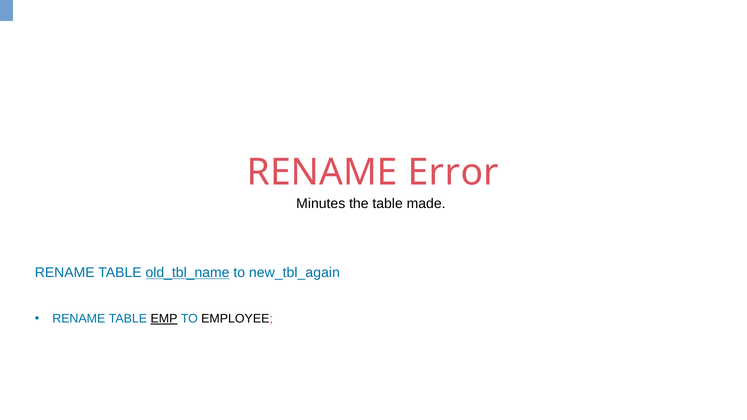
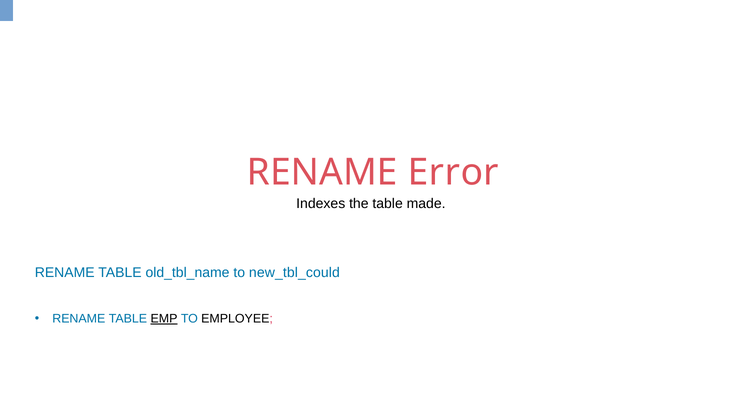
Minutes: Minutes -> Indexes
old_tbl_name underline: present -> none
new_tbl_again: new_tbl_again -> new_tbl_could
